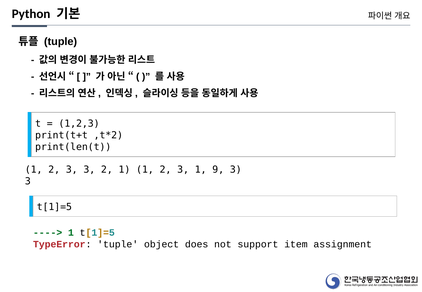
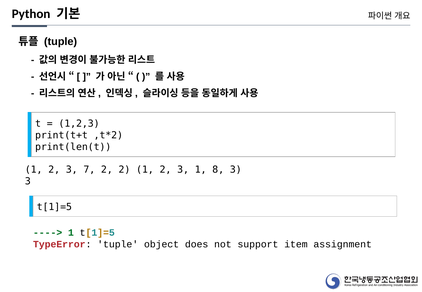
2 3 3: 3 -> 7
2 1: 1 -> 2
9: 9 -> 8
